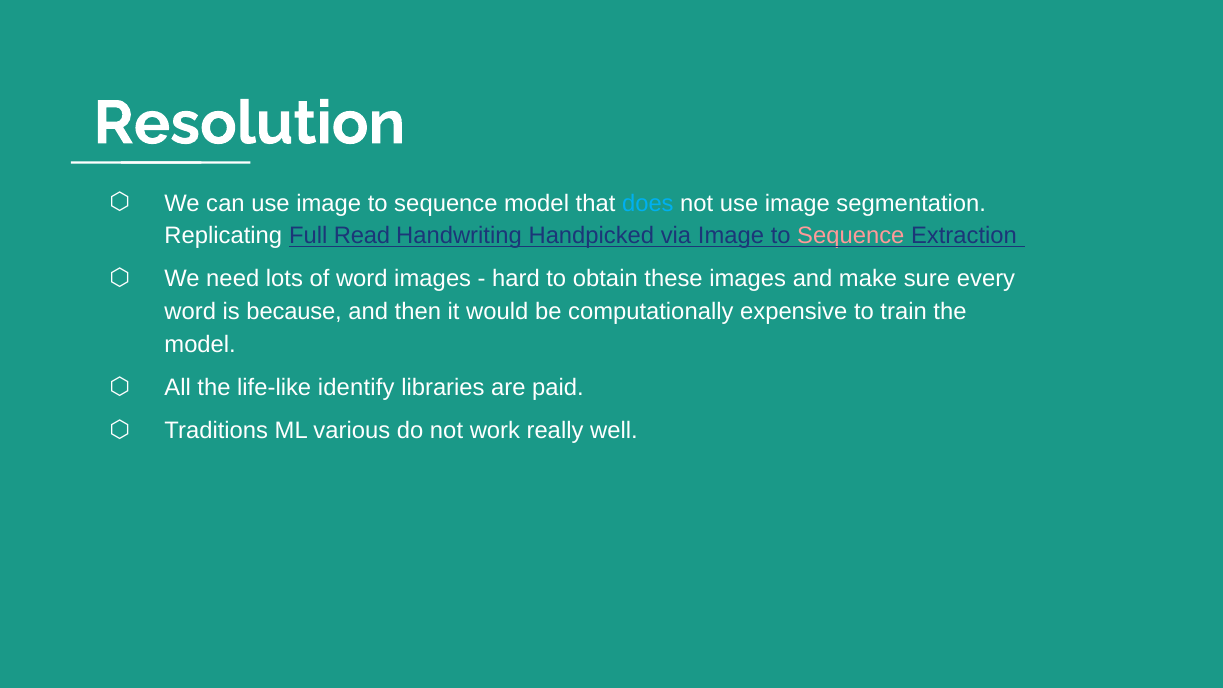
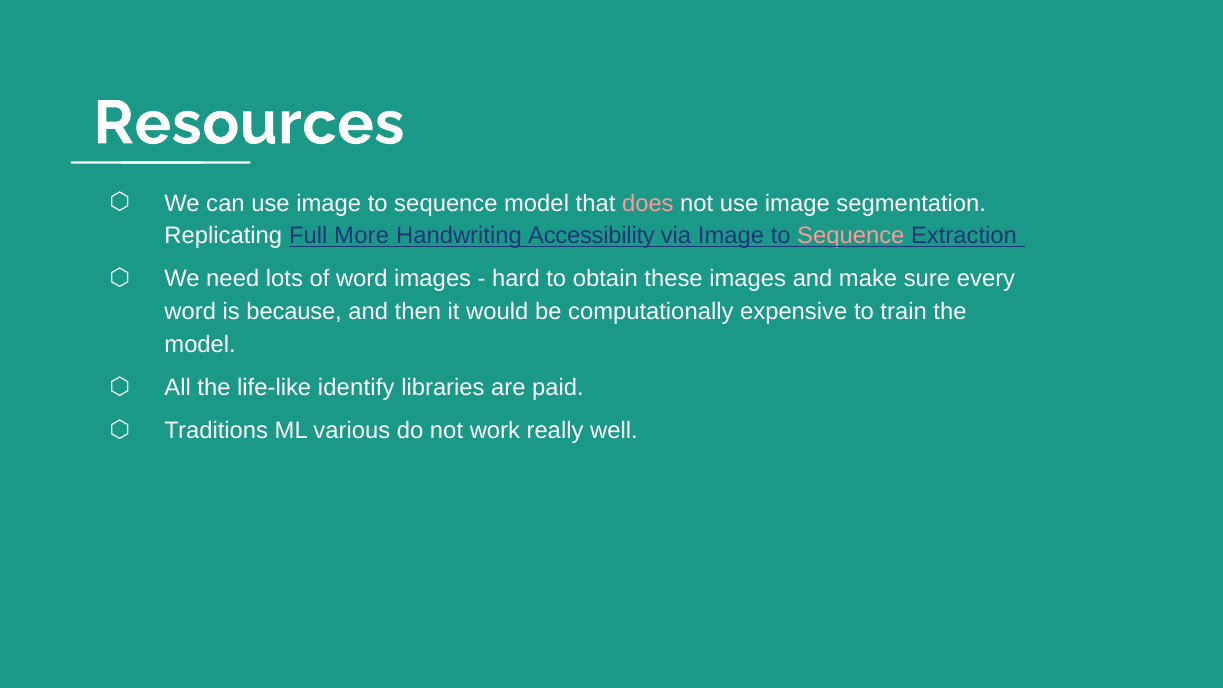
Resolution: Resolution -> Resources
does colour: light blue -> pink
Read: Read -> More
Handpicked: Handpicked -> Accessibility
